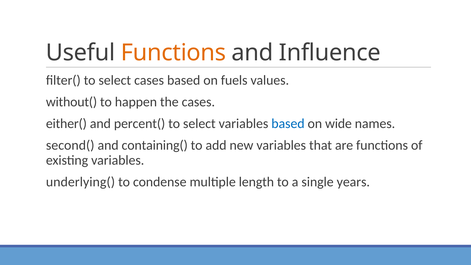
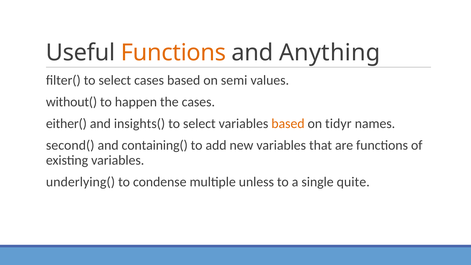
Influence: Influence -> Anything
fuels: fuels -> semi
percent(: percent( -> insights(
based at (288, 124) colour: blue -> orange
wide: wide -> tidyr
length: length -> unless
years: years -> quite
